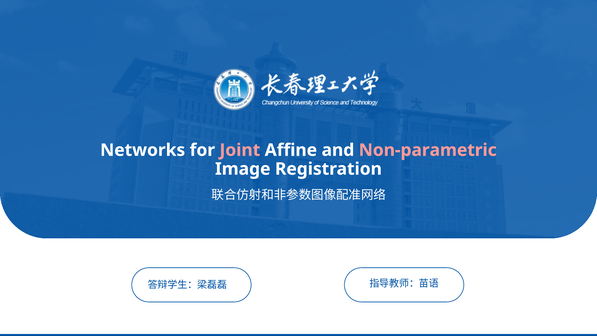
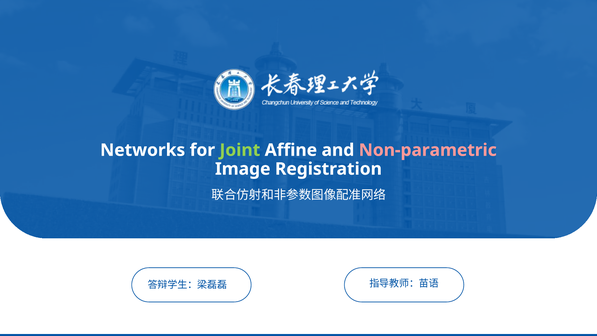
Joint colour: pink -> light green
